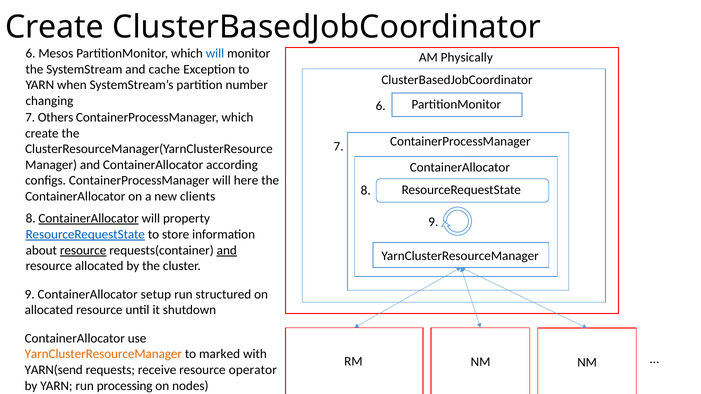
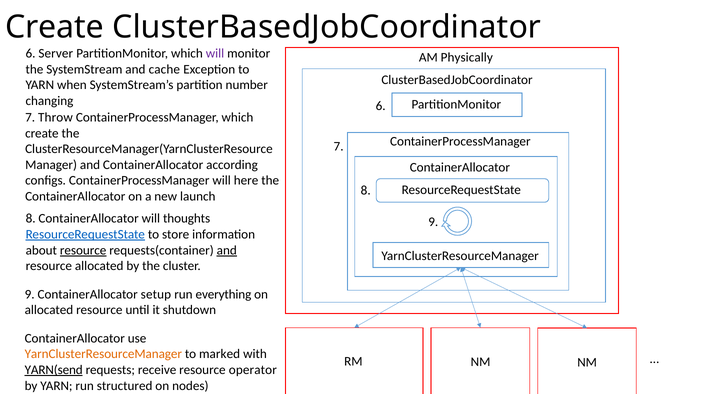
Mesos: Mesos -> Server
will at (215, 54) colour: blue -> purple
Others: Others -> Throw
clients: clients -> launch
ContainerAllocator at (89, 219) underline: present -> none
property: property -> thoughts
structured: structured -> everything
YARN(send underline: none -> present
processing: processing -> structured
